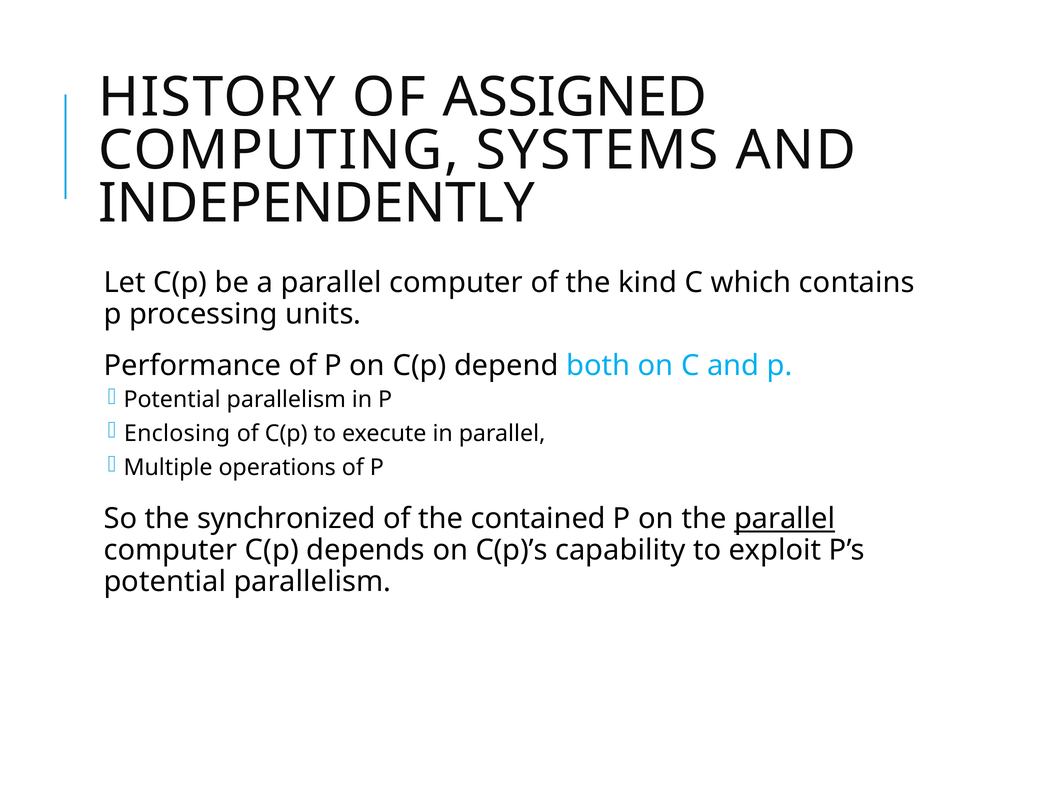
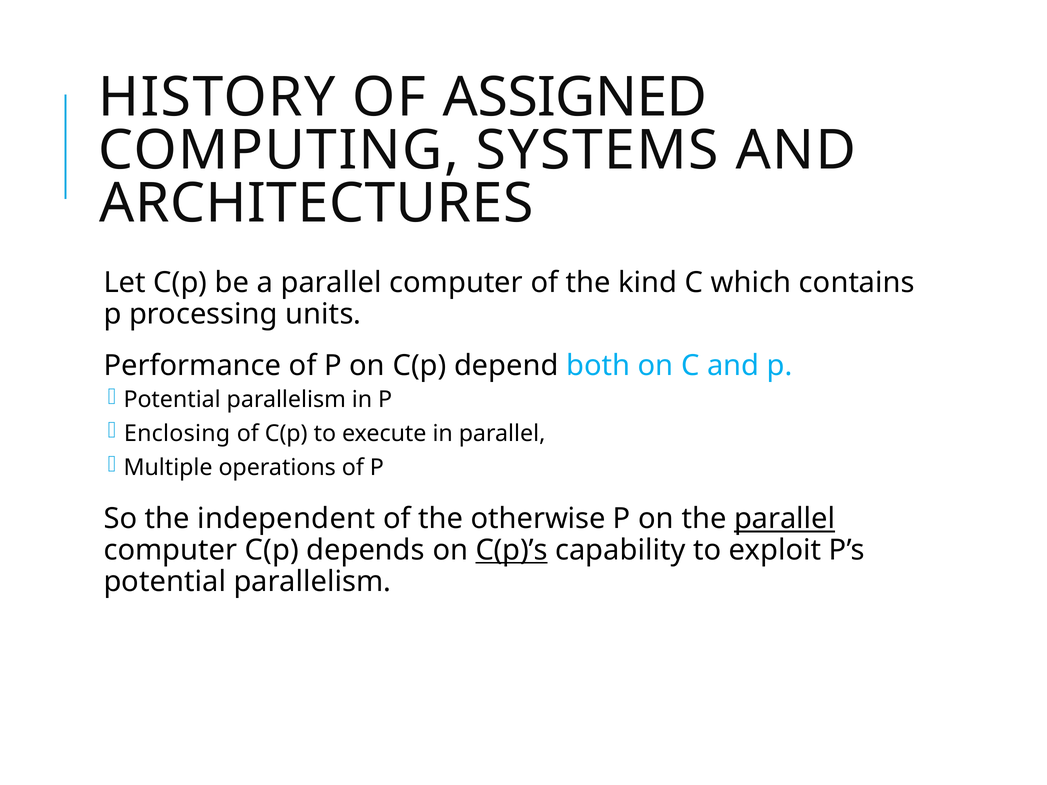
INDEPENDENTLY: INDEPENDENTLY -> ARCHITECTURES
synchronized: synchronized -> independent
contained: contained -> otherwise
C(p)’s underline: none -> present
